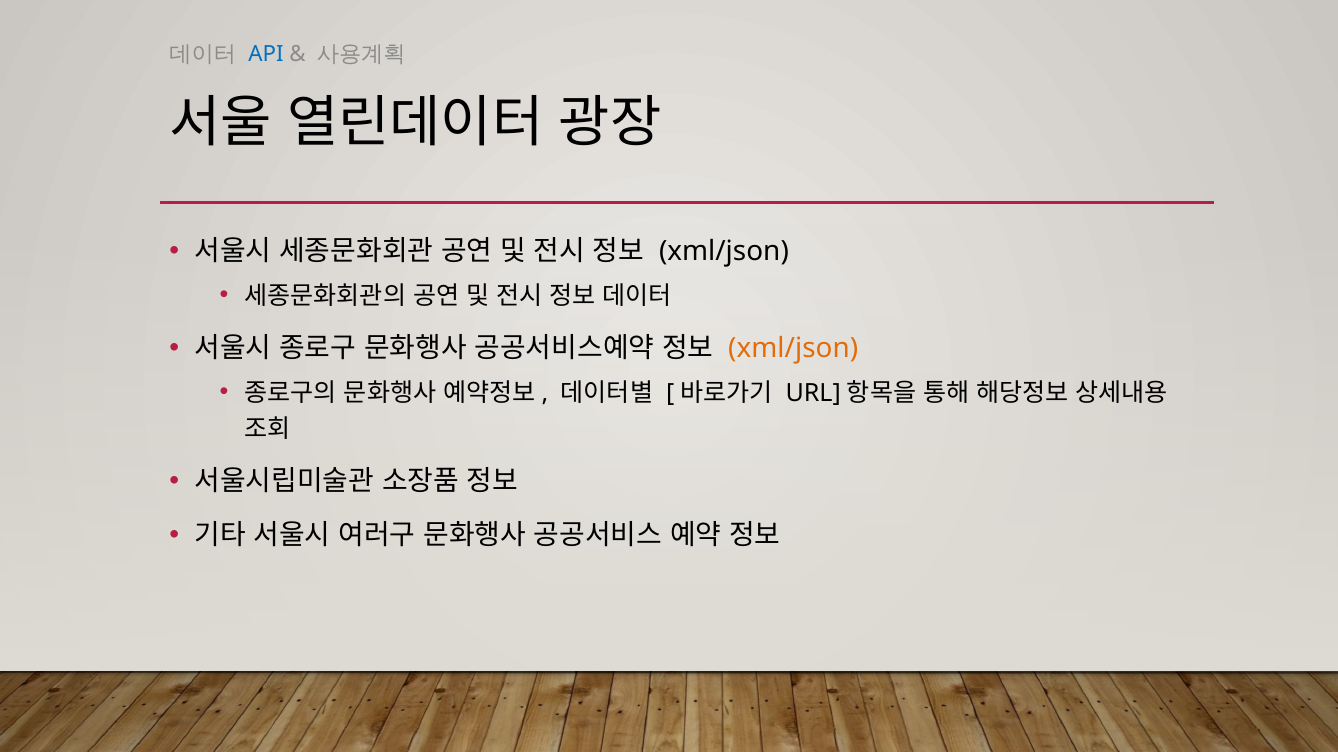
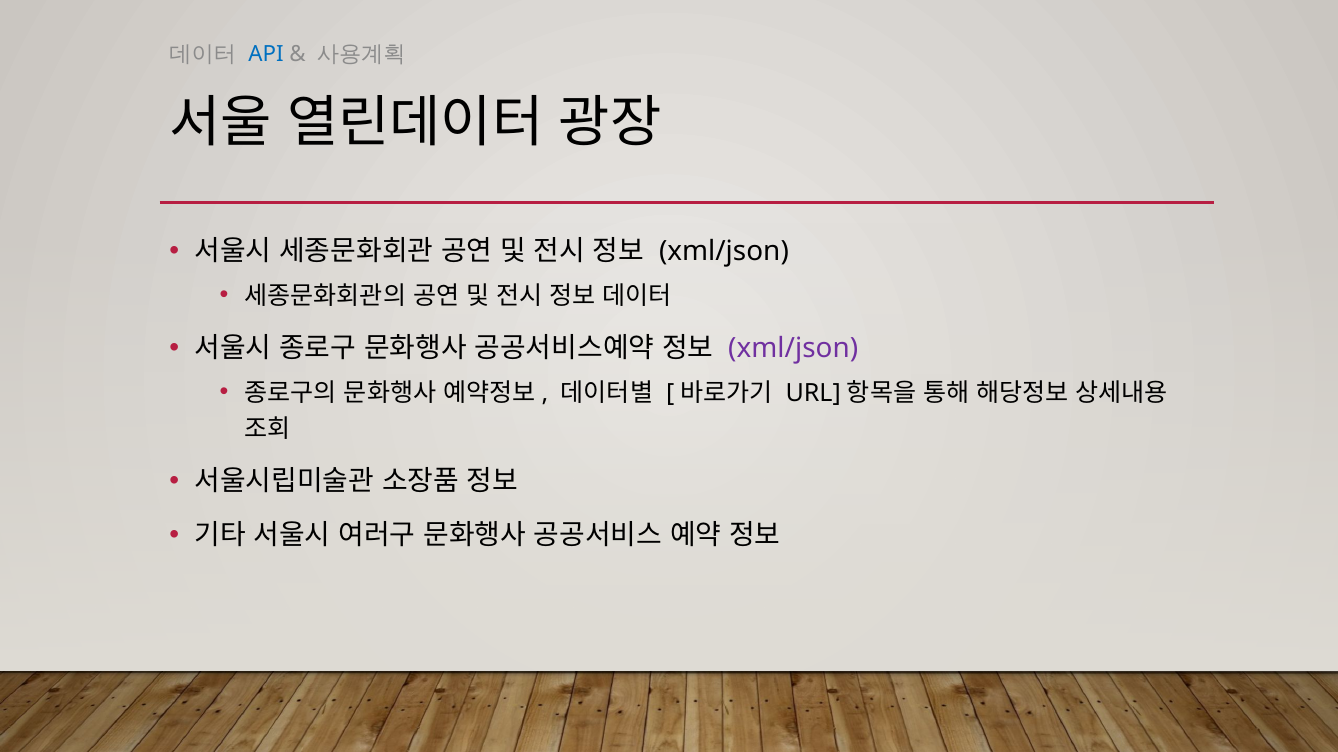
xml/json at (793, 349) colour: orange -> purple
